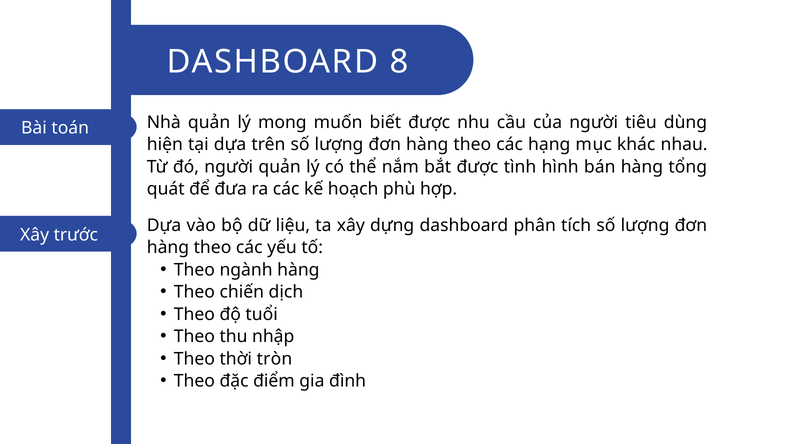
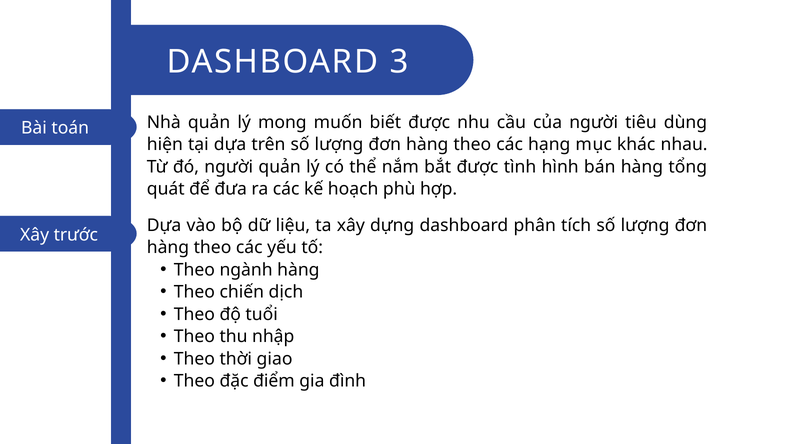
8: 8 -> 3
tròn: tròn -> giao
